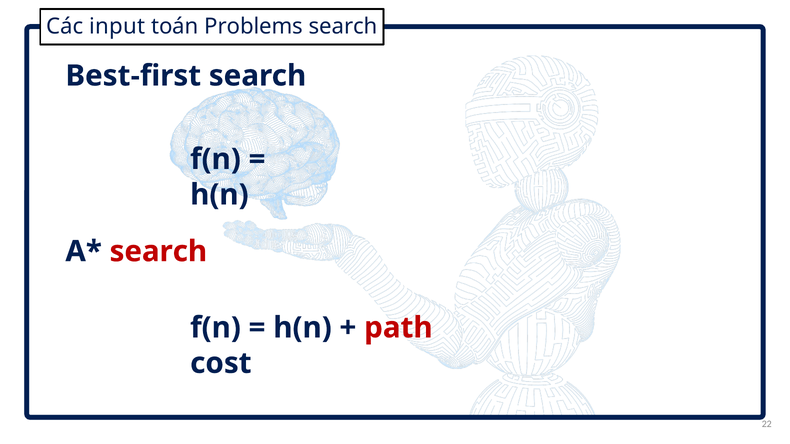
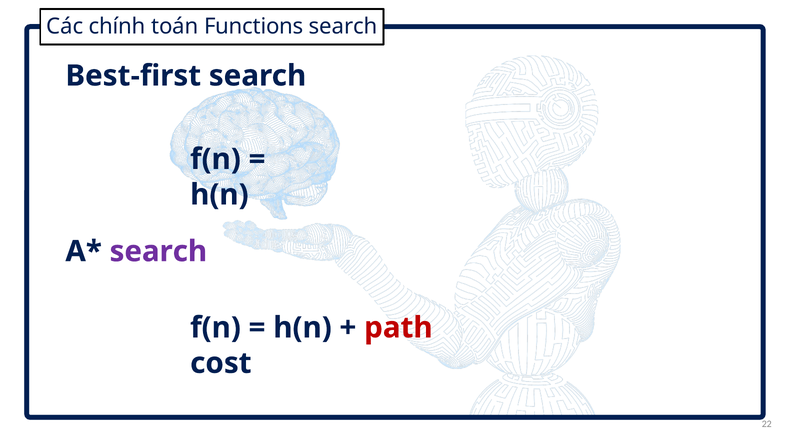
input: input -> chính
Problems: Problems -> Functions
search at (158, 252) colour: red -> purple
